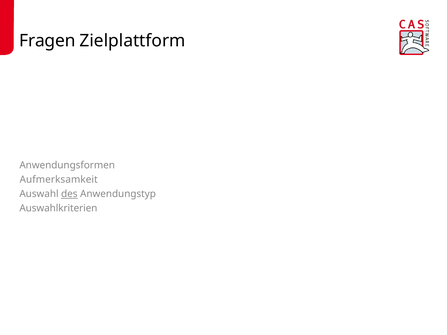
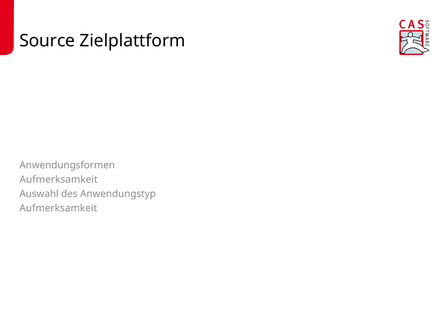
Fragen: Fragen -> Source
des underline: present -> none
Auswahlkriterien at (58, 209): Auswahlkriterien -> Aufmerksamkeit
